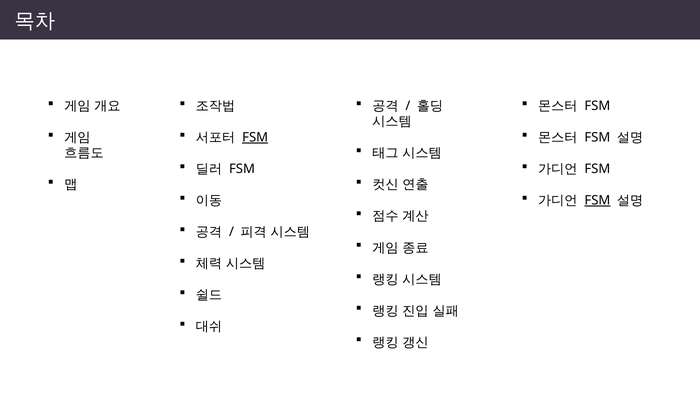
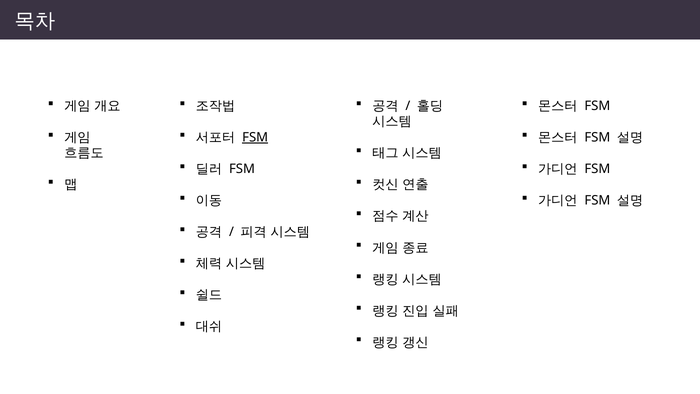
FSM at (597, 200) underline: present -> none
